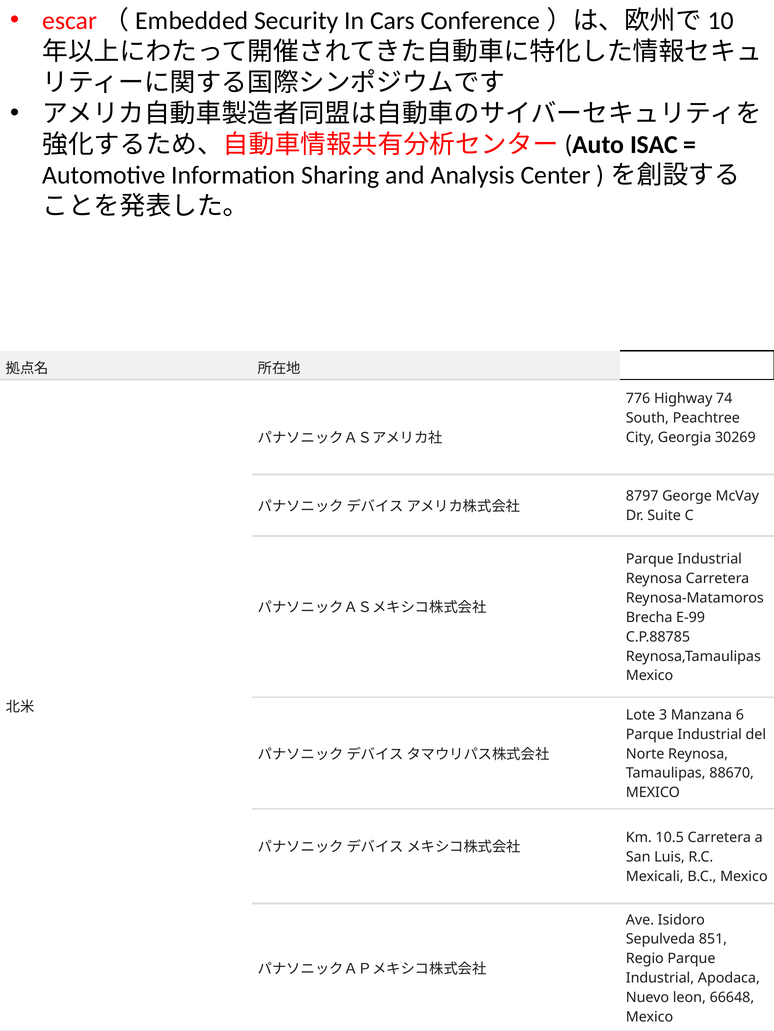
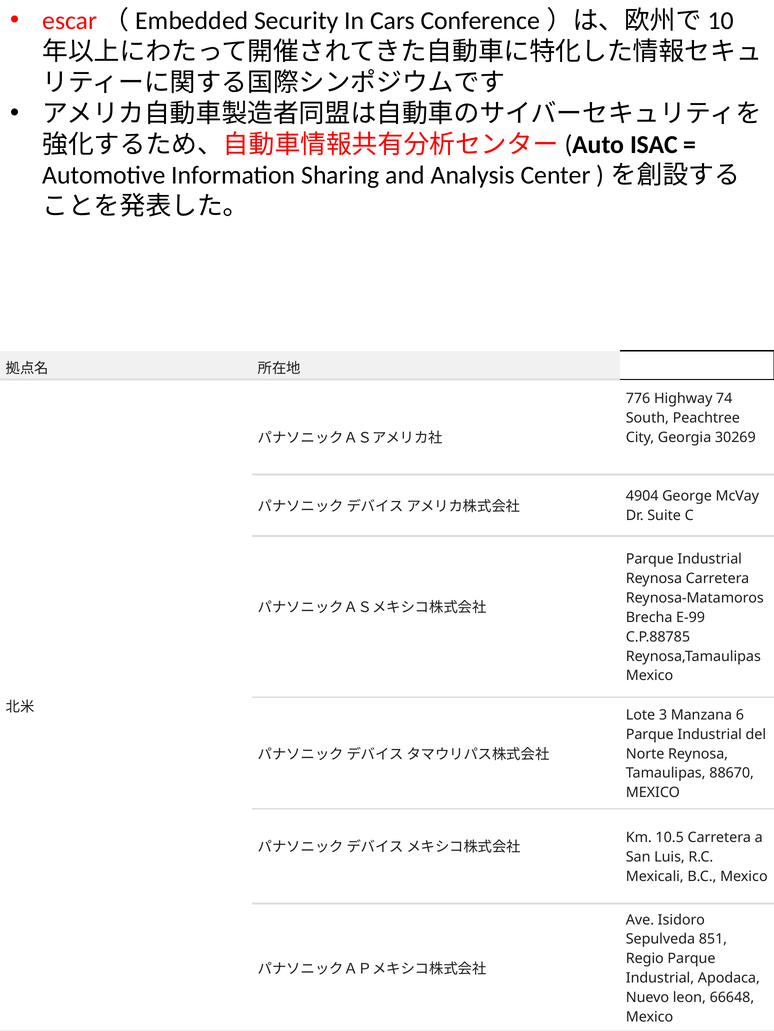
8797: 8797 -> 4904
